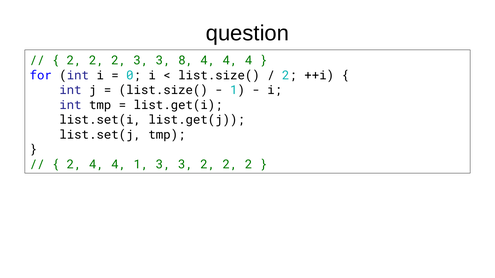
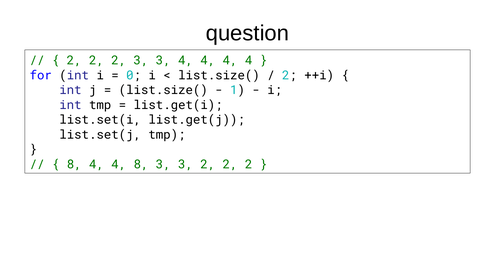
3 8: 8 -> 4
2 at (74, 165): 2 -> 8
4 1: 1 -> 8
